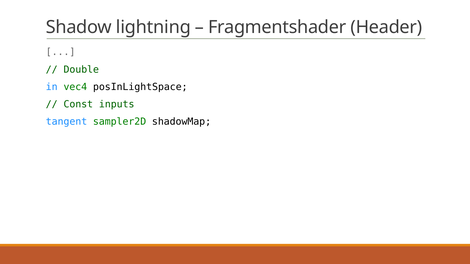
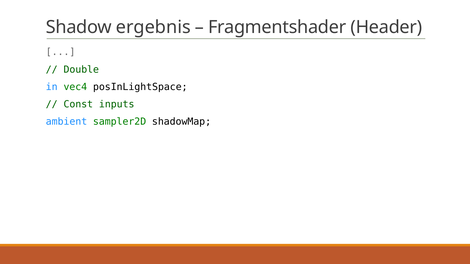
lightning: lightning -> ergebnis
tangent: tangent -> ambient
